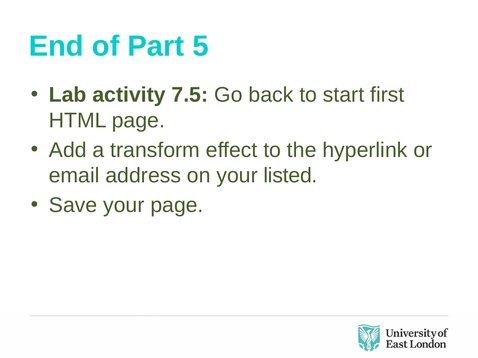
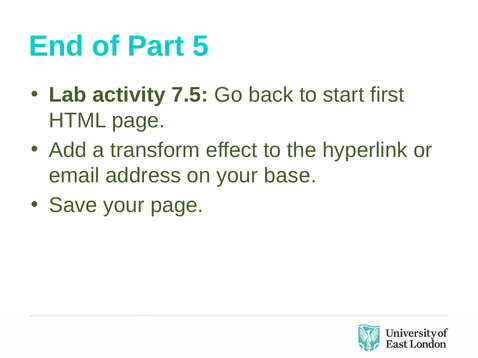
listed: listed -> base
